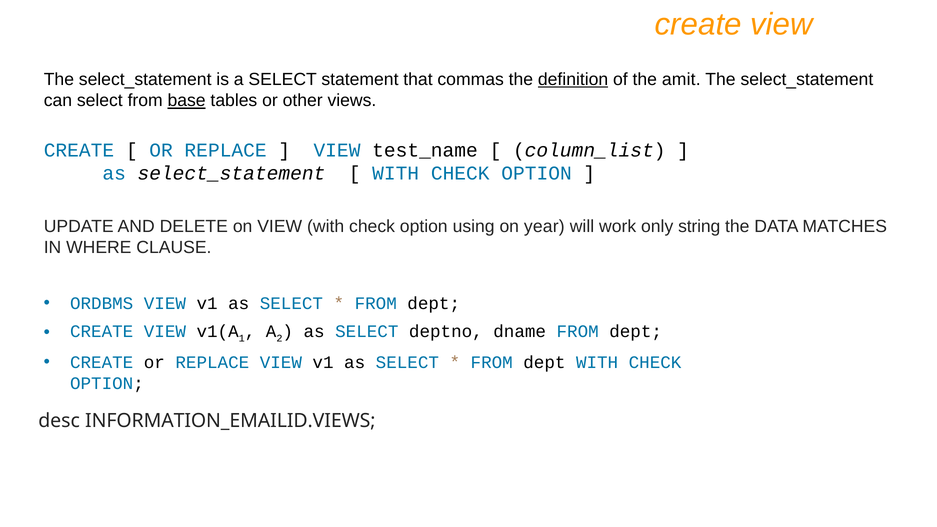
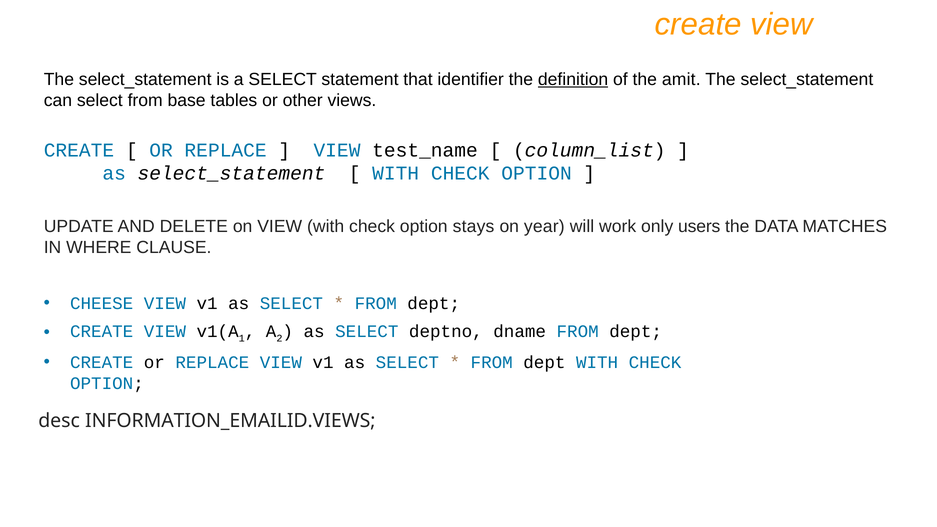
commas: commas -> identifier
base underline: present -> none
using: using -> stays
string: string -> users
ORDBMS: ORDBMS -> CHEESE
